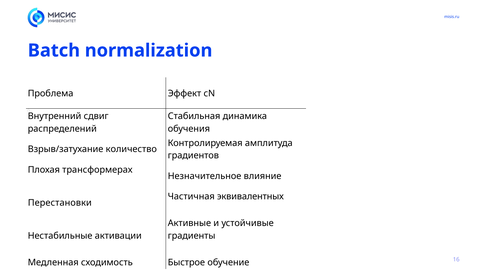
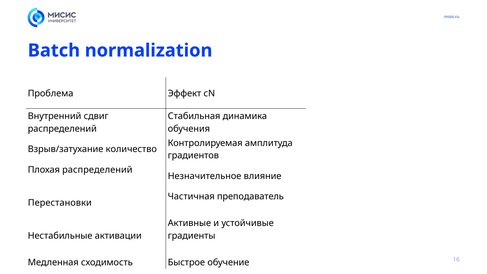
Плохая трансформерах: трансформерах -> распределений
эквивалентных: эквивалентных -> преподаватель
